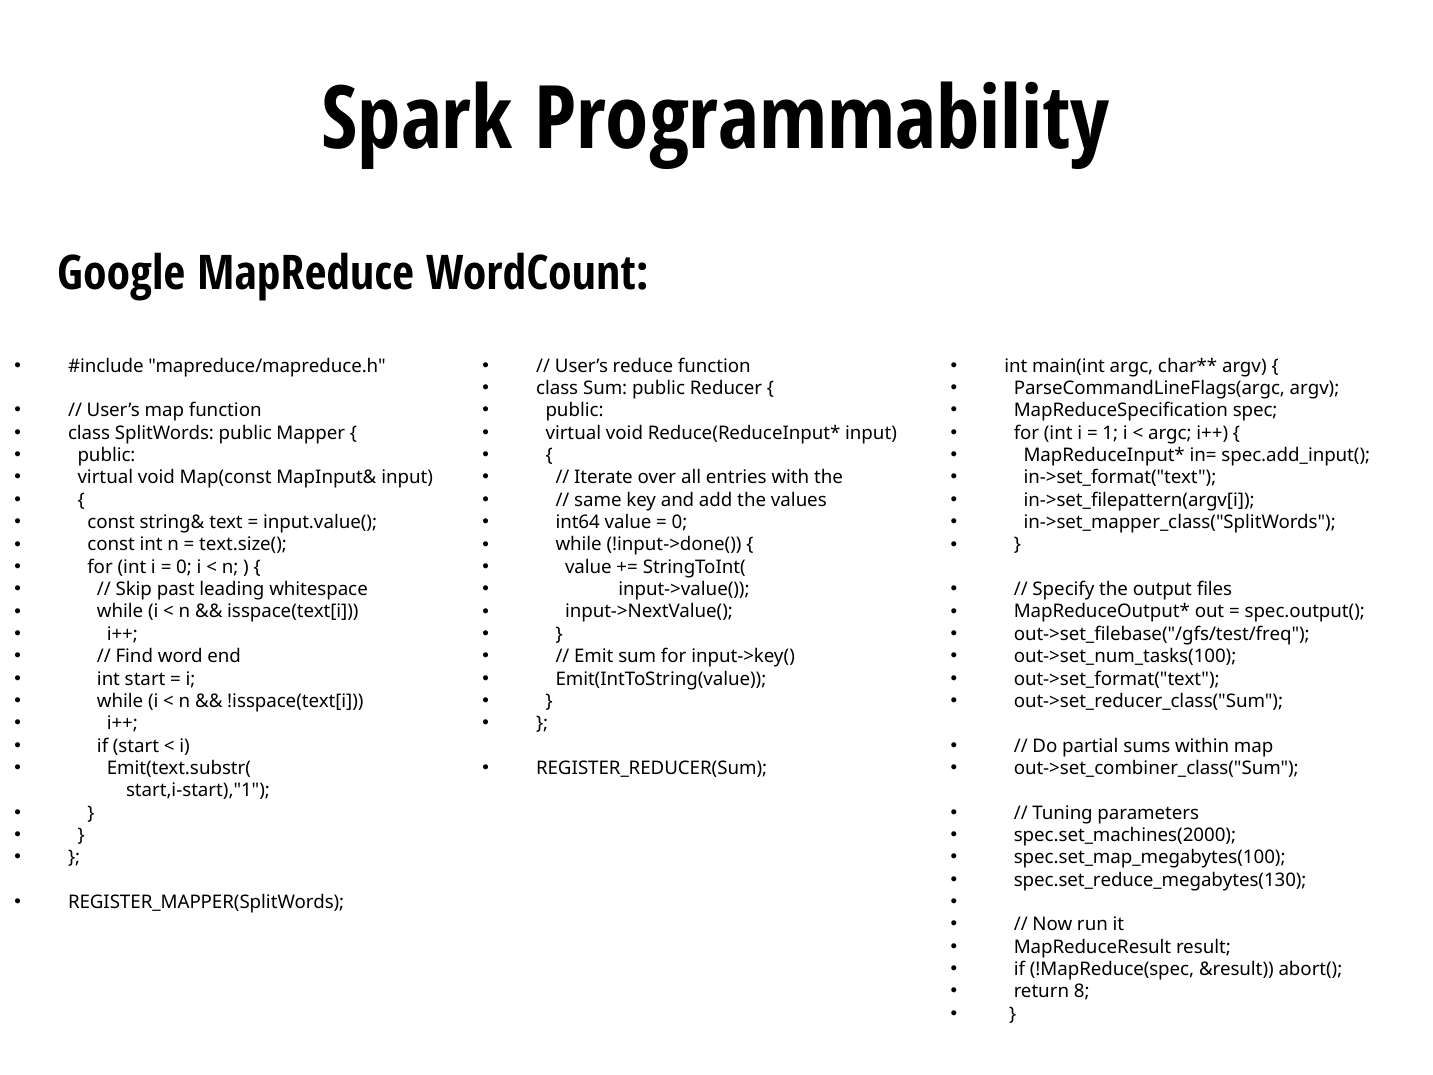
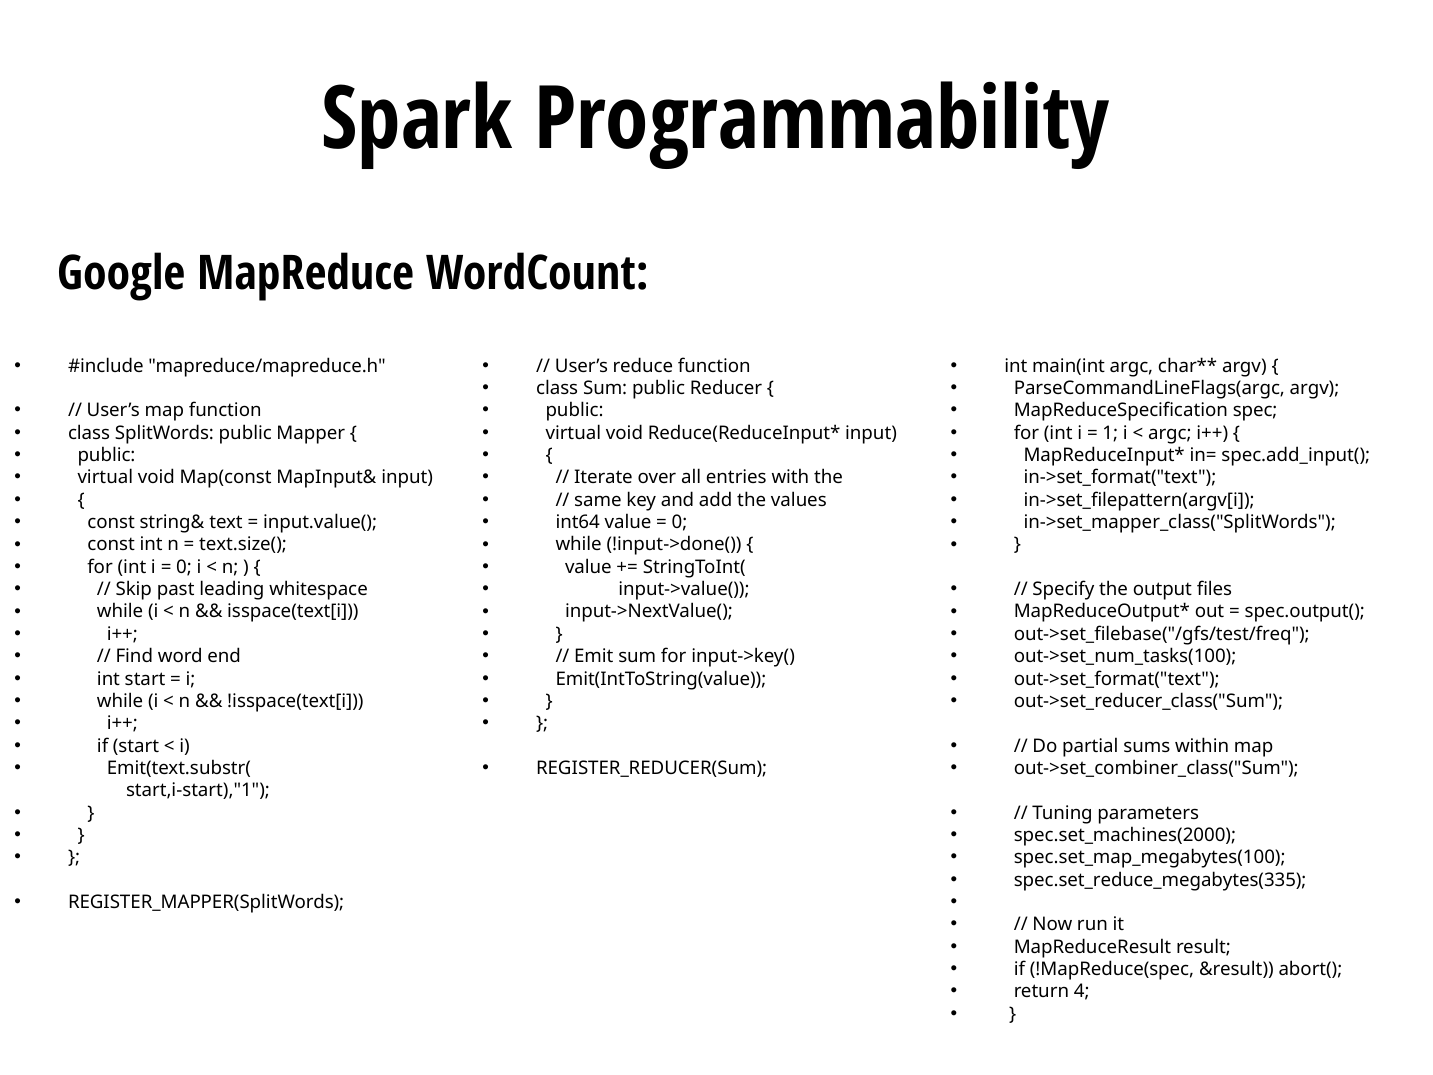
spec.set_reduce_megabytes(130: spec.set_reduce_megabytes(130 -> spec.set_reduce_megabytes(335
8: 8 -> 4
